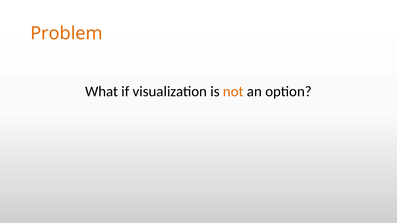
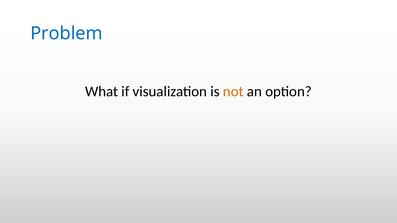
Problem colour: orange -> blue
